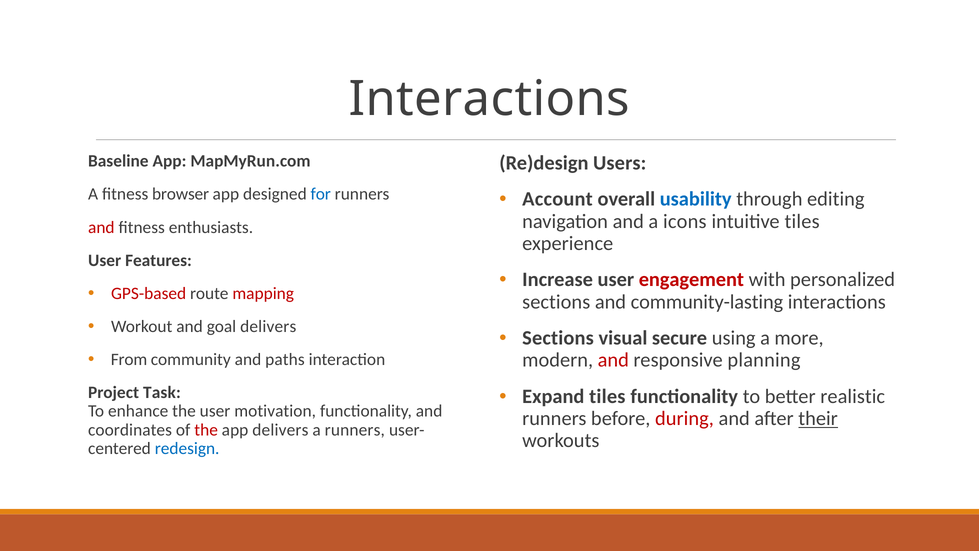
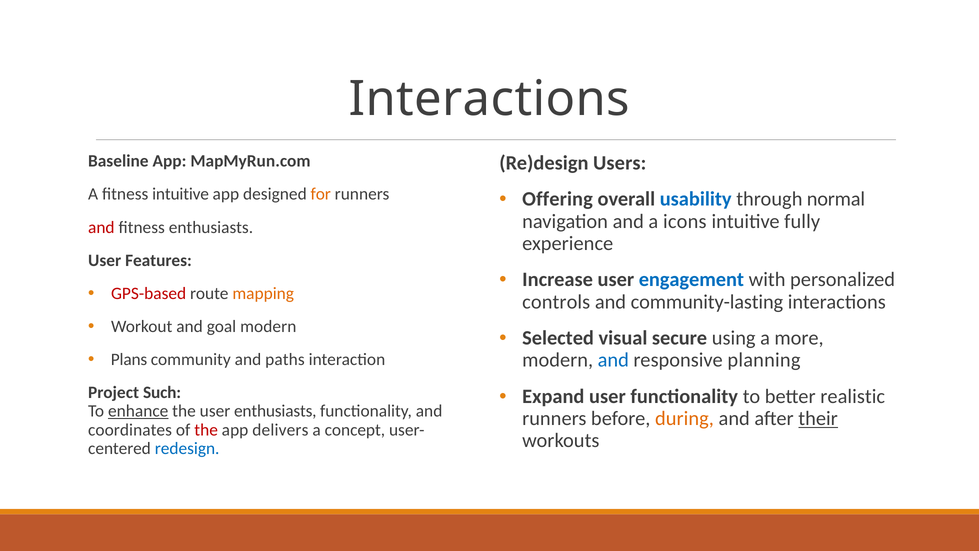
fitness browser: browser -> intuitive
for colour: blue -> orange
Account: Account -> Offering
editing: editing -> normal
intuitive tiles: tiles -> fully
engagement colour: red -> blue
mapping colour: red -> orange
sections at (556, 302): sections -> controls
goal delivers: delivers -> modern
Sections at (558, 338): Sections -> Selected
From: From -> Plans
and at (613, 360) colour: red -> blue
Task: Task -> Such
Expand tiles: tiles -> user
enhance underline: none -> present
user motivation: motivation -> enthusiasts
during colour: red -> orange
a runners: runners -> concept
